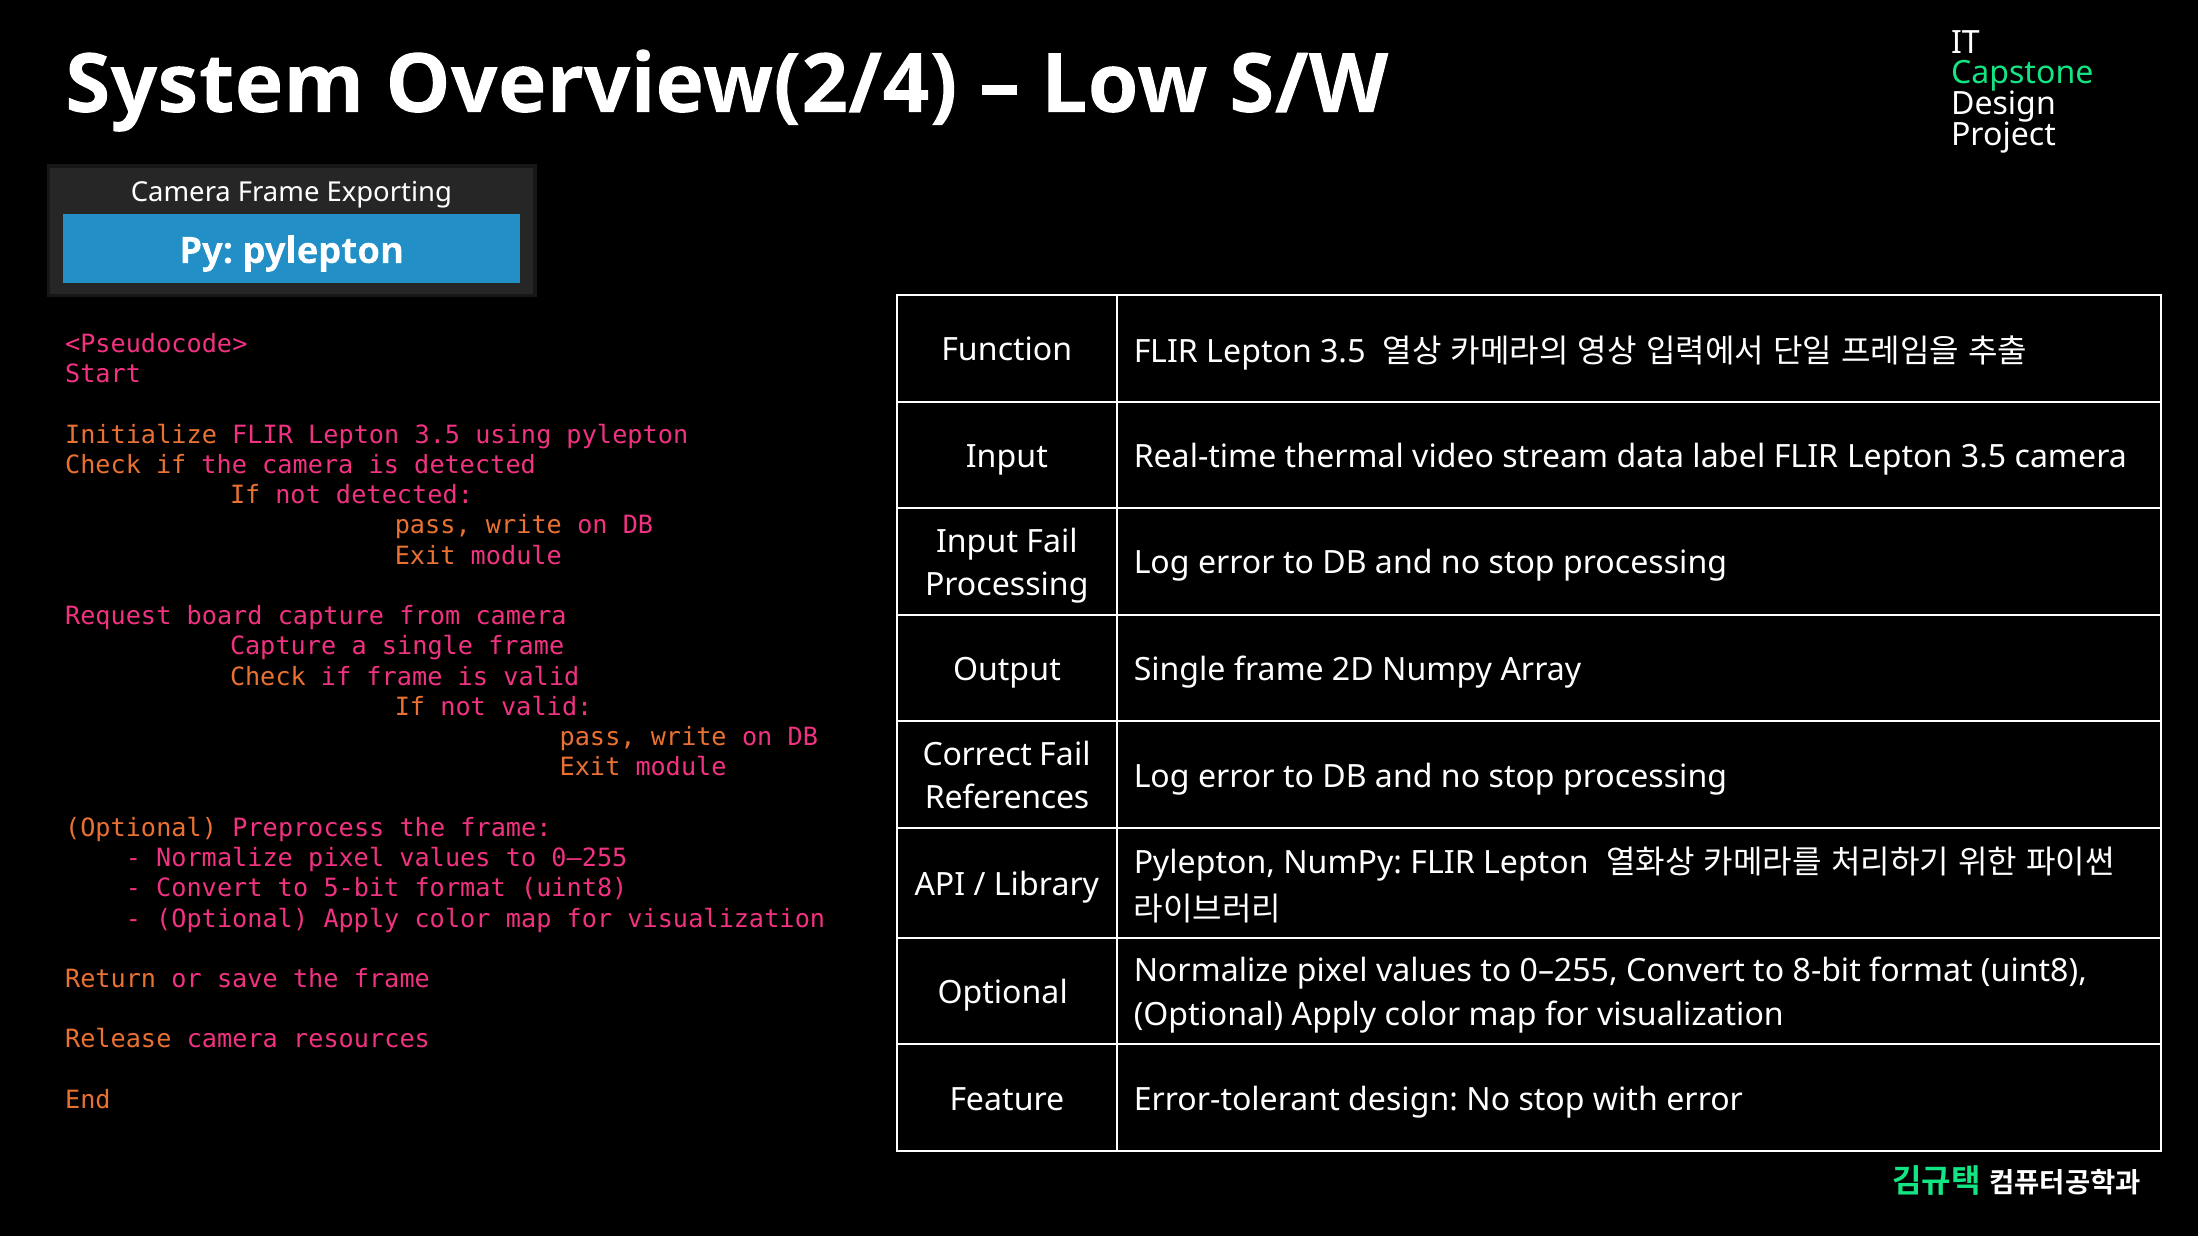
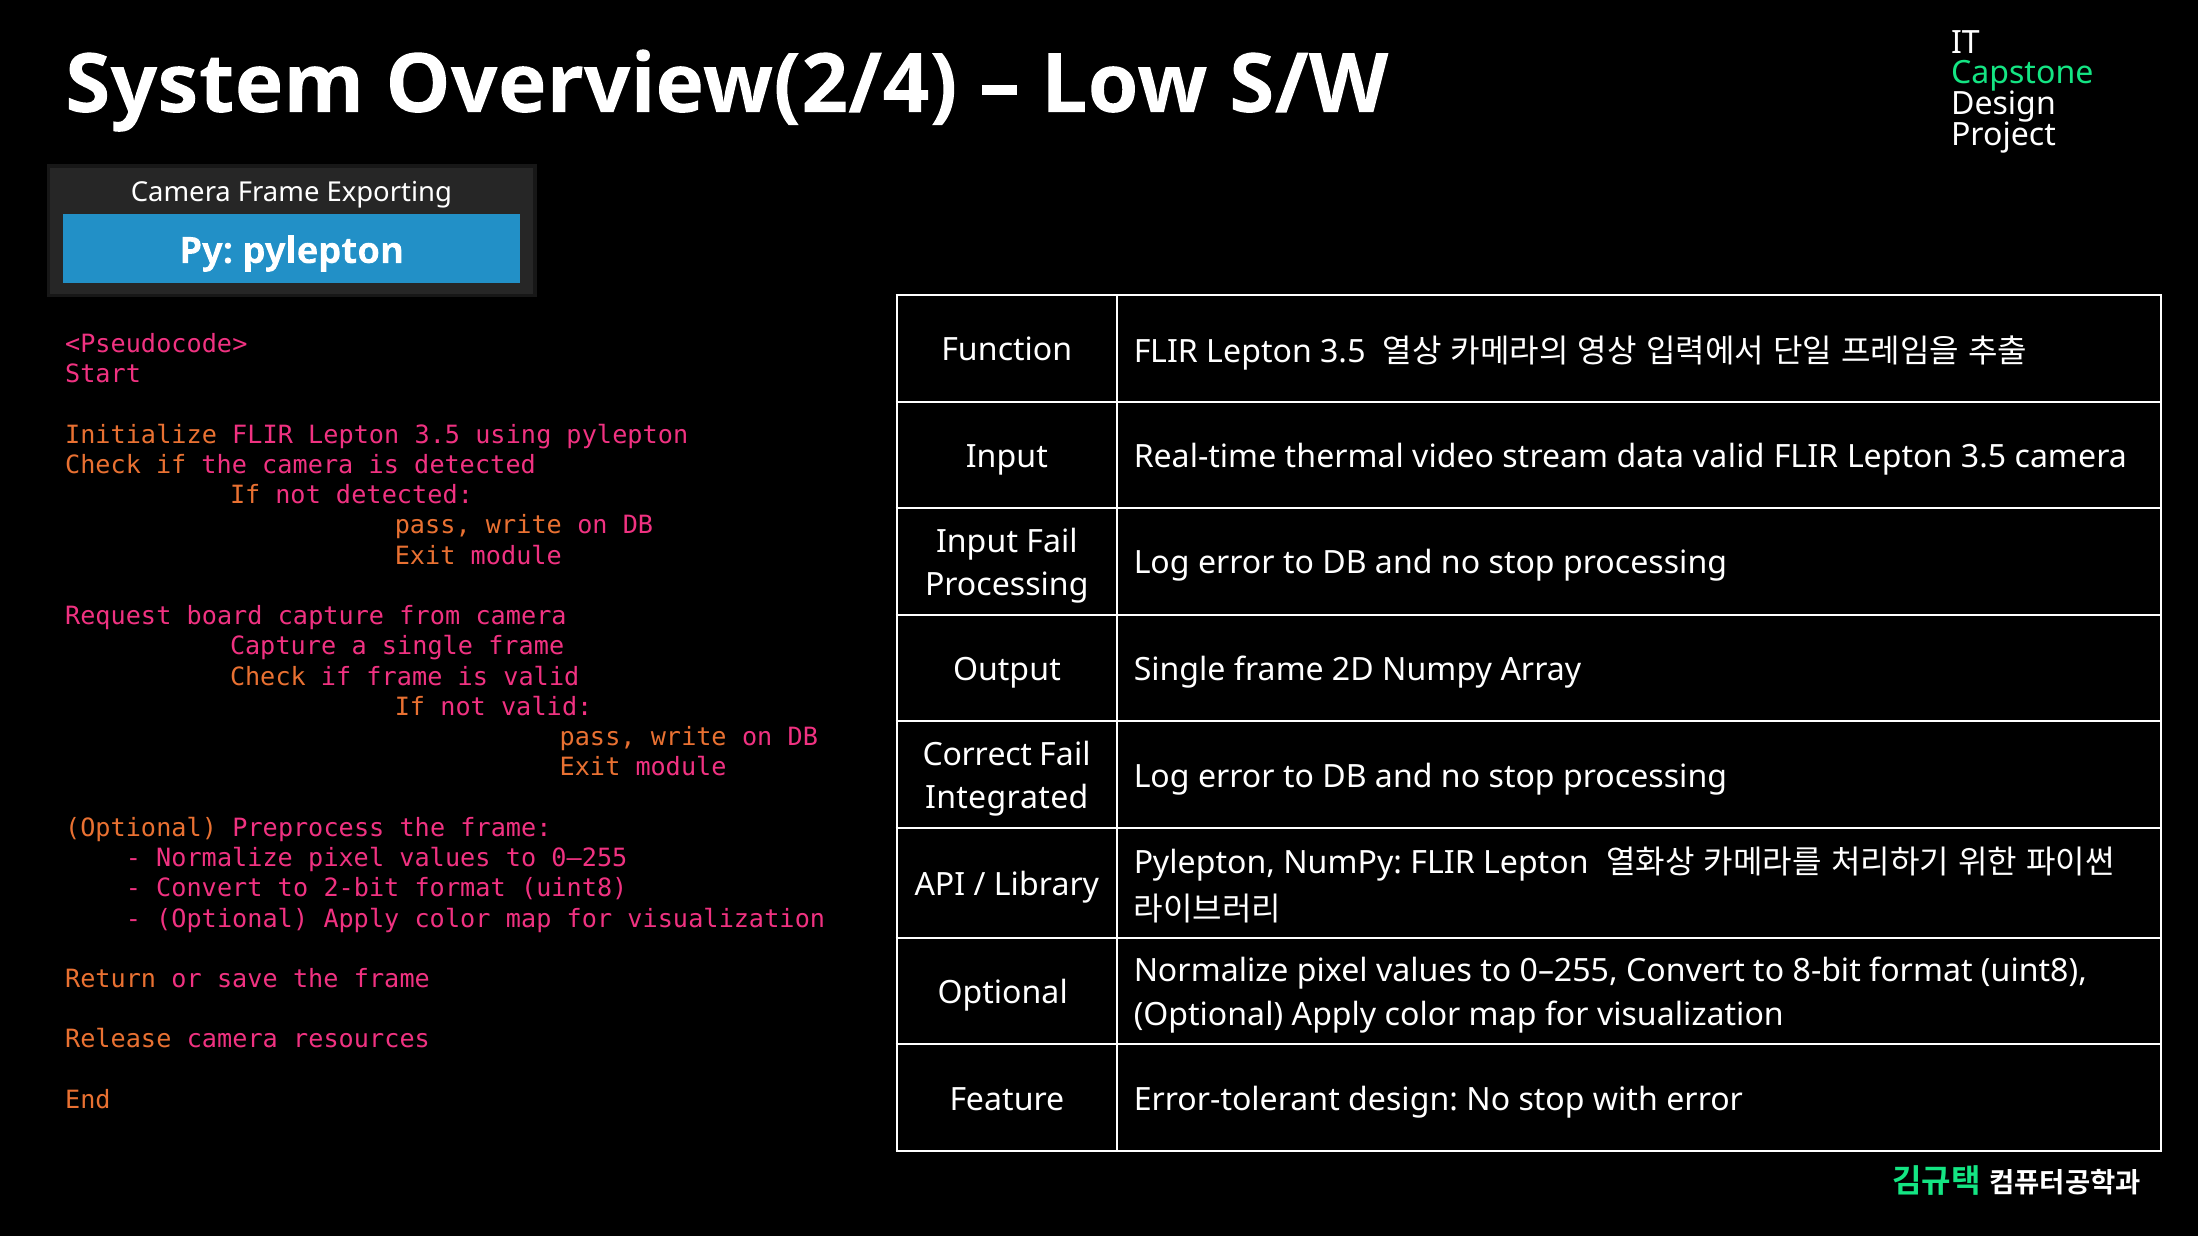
data label: label -> valid
References: References -> Integrated
5-bit: 5-bit -> 2-bit
